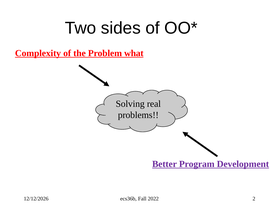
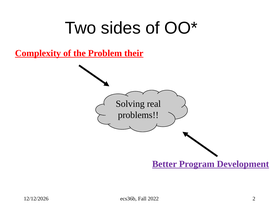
what: what -> their
